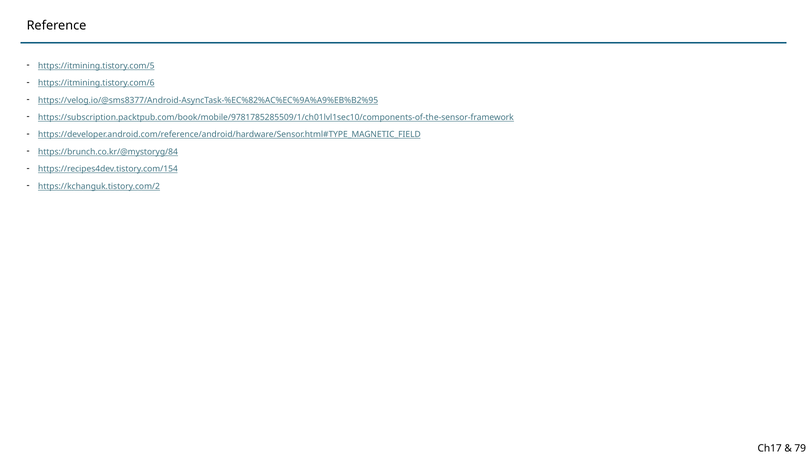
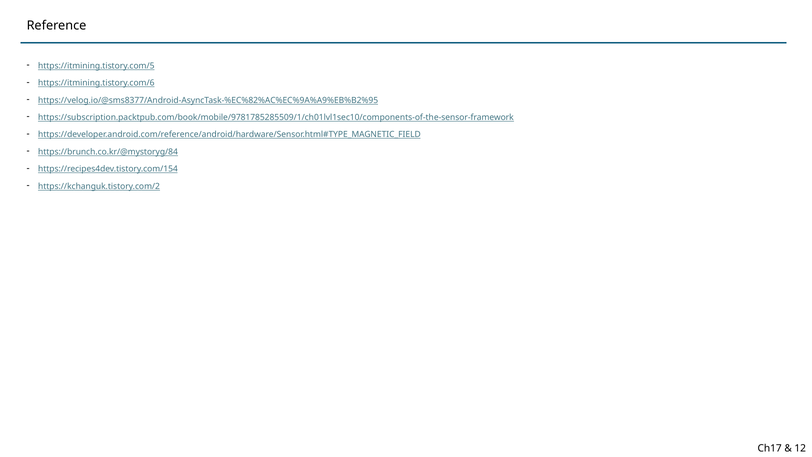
79: 79 -> 12
